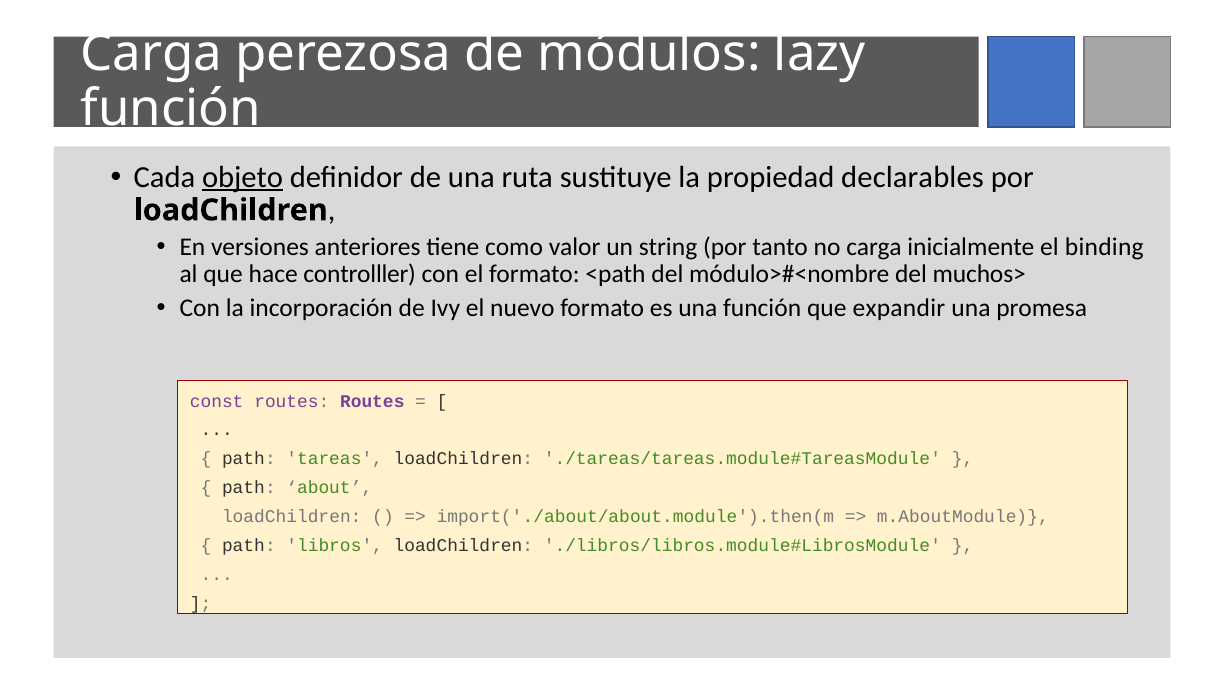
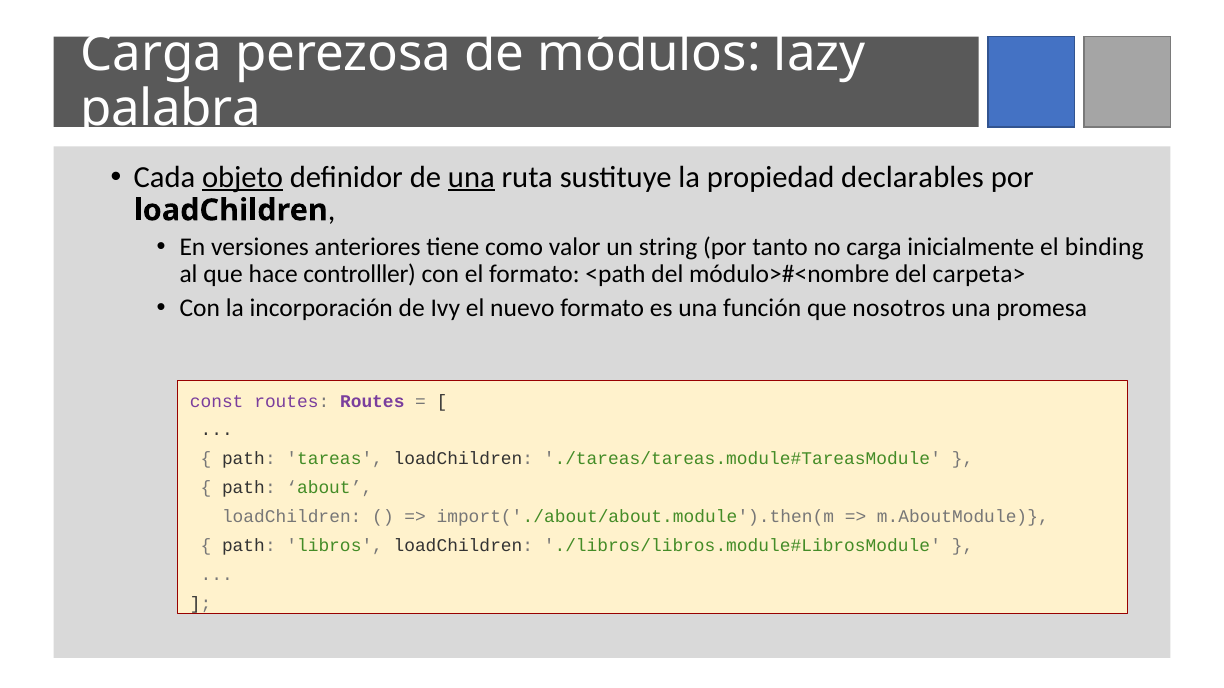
función at (171, 109): función -> palabra
una at (471, 177) underline: none -> present
muchos>: muchos> -> carpeta>
expandir: expandir -> nosotros
